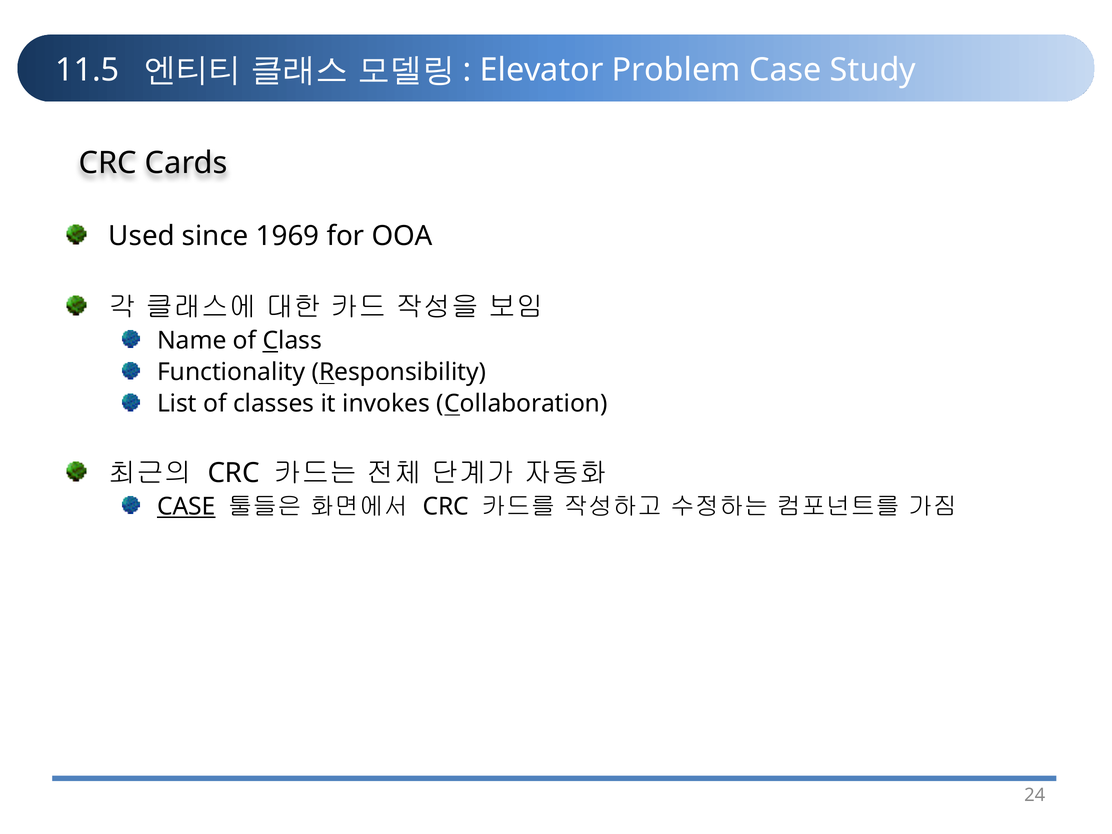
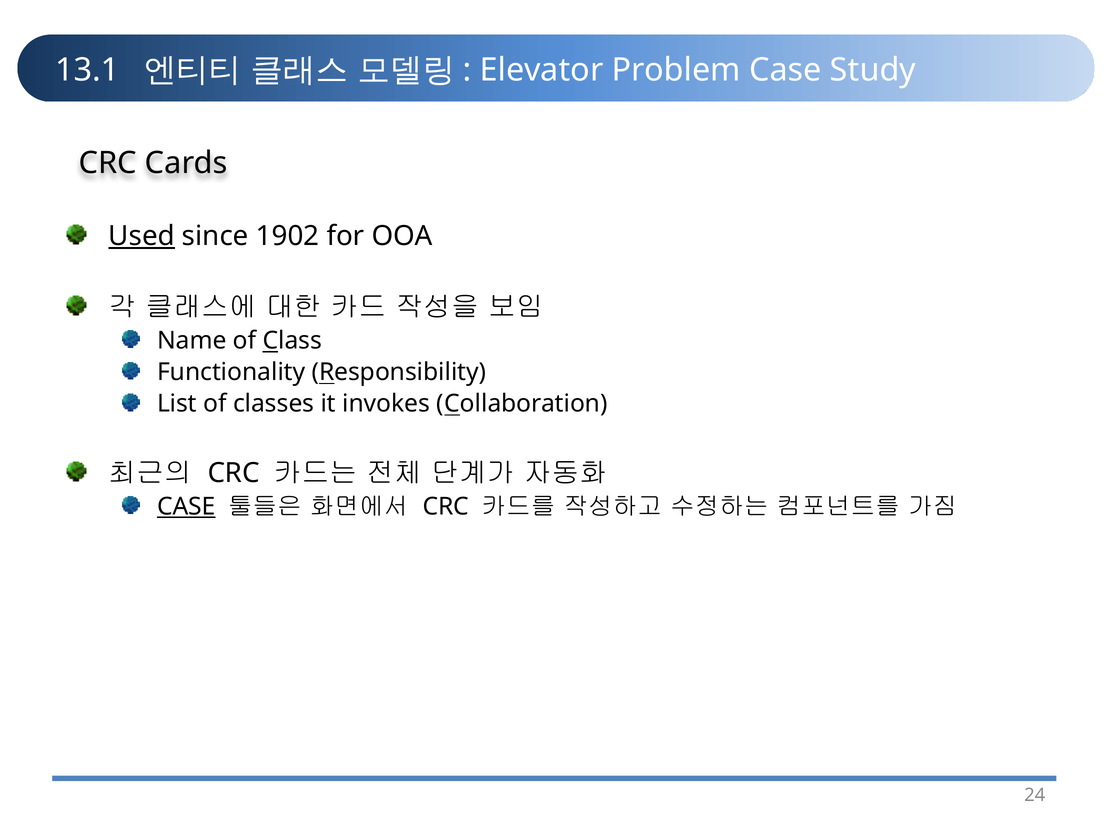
11.5: 11.5 -> 13.1
Used underline: none -> present
1969: 1969 -> 1902
